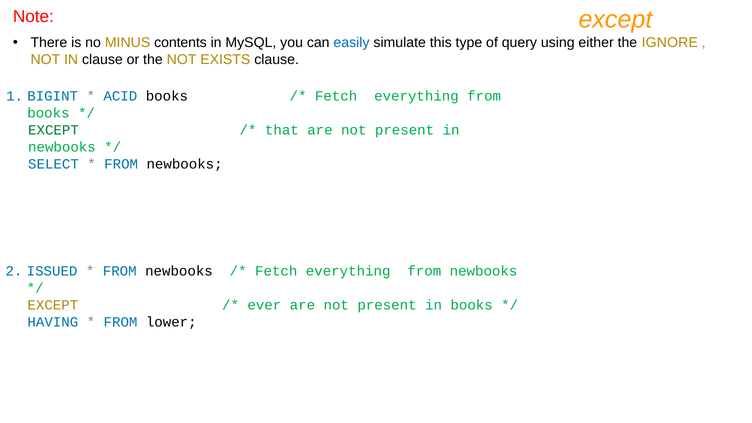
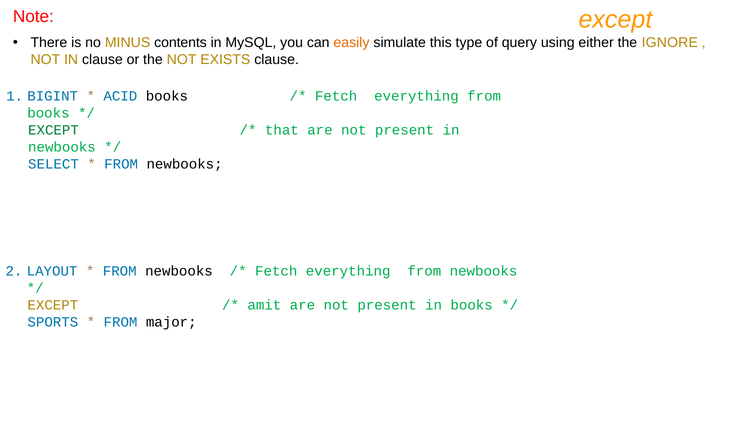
easily colour: blue -> orange
ISSUED: ISSUED -> LAYOUT
ever: ever -> amit
HAVING: HAVING -> SPORTS
lower: lower -> major
